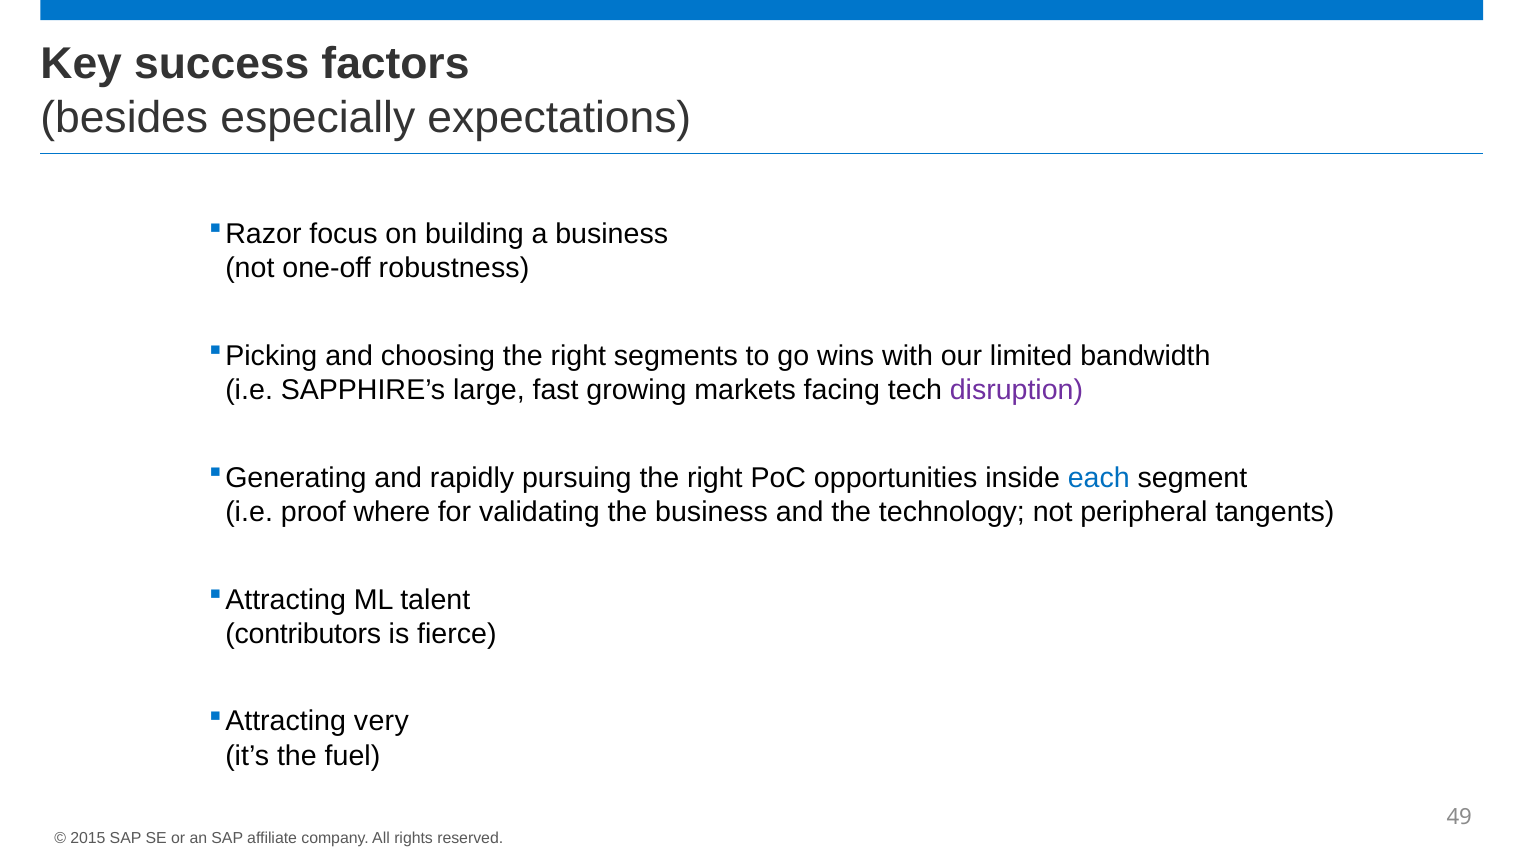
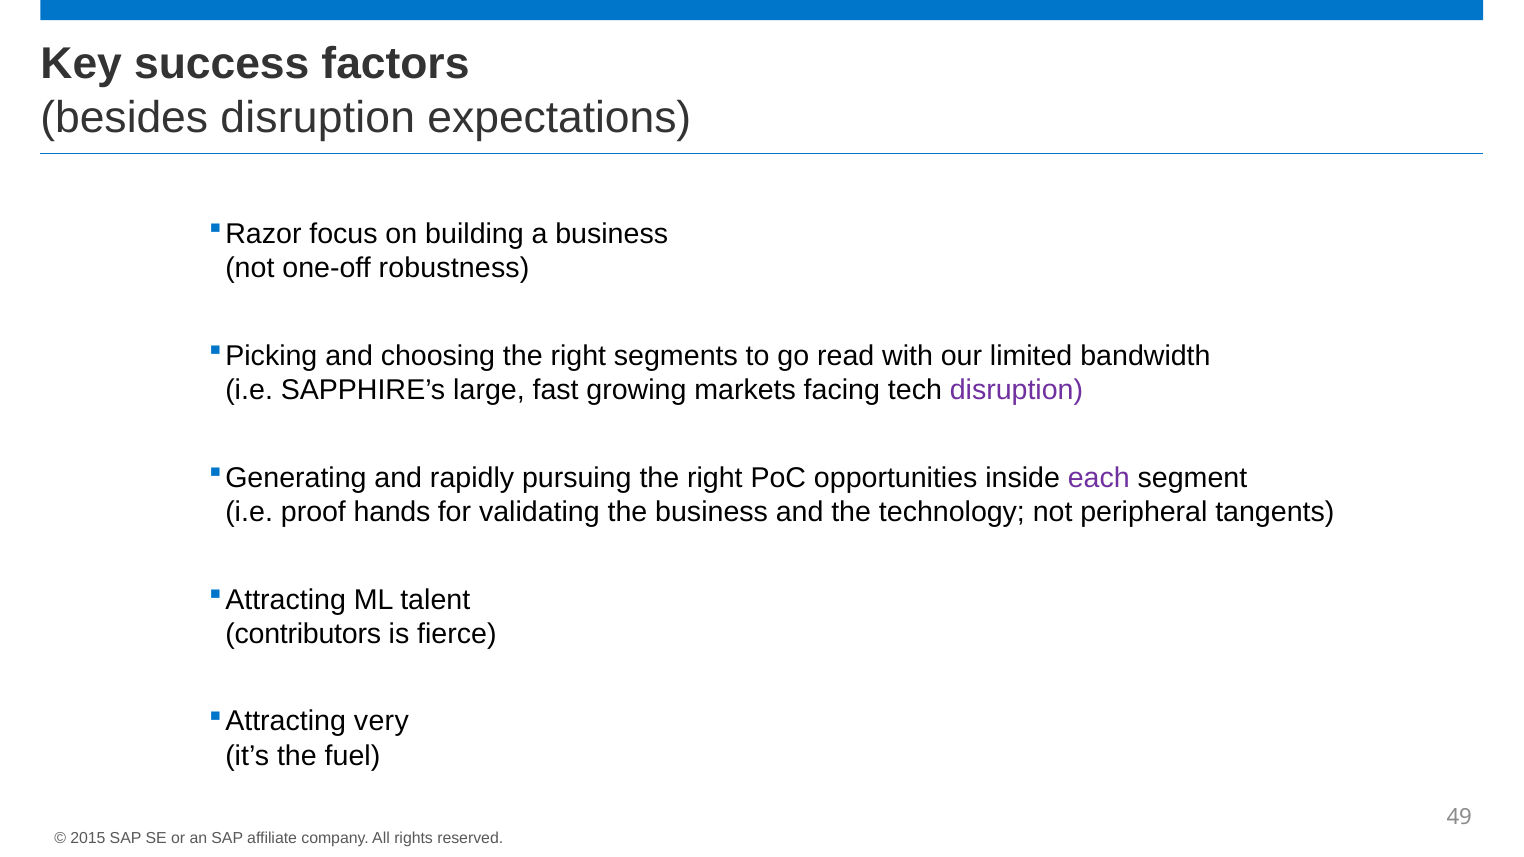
besides especially: especially -> disruption
wins: wins -> read
each colour: blue -> purple
where: where -> hands
